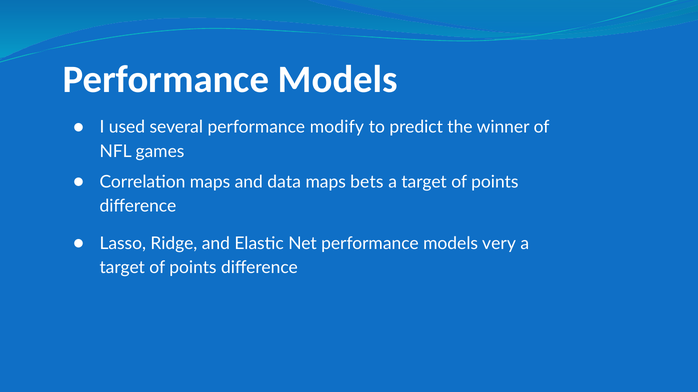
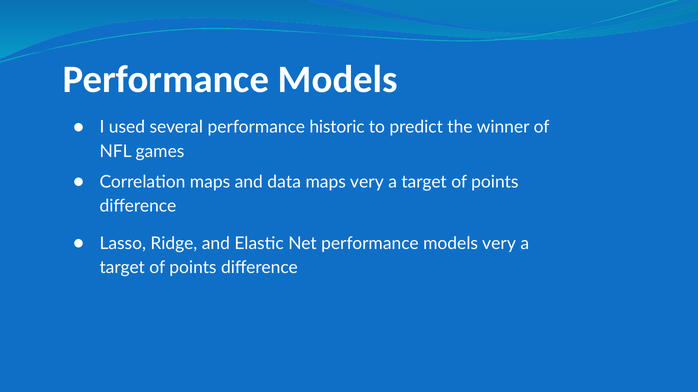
modify: modify -> historic
maps bets: bets -> very
